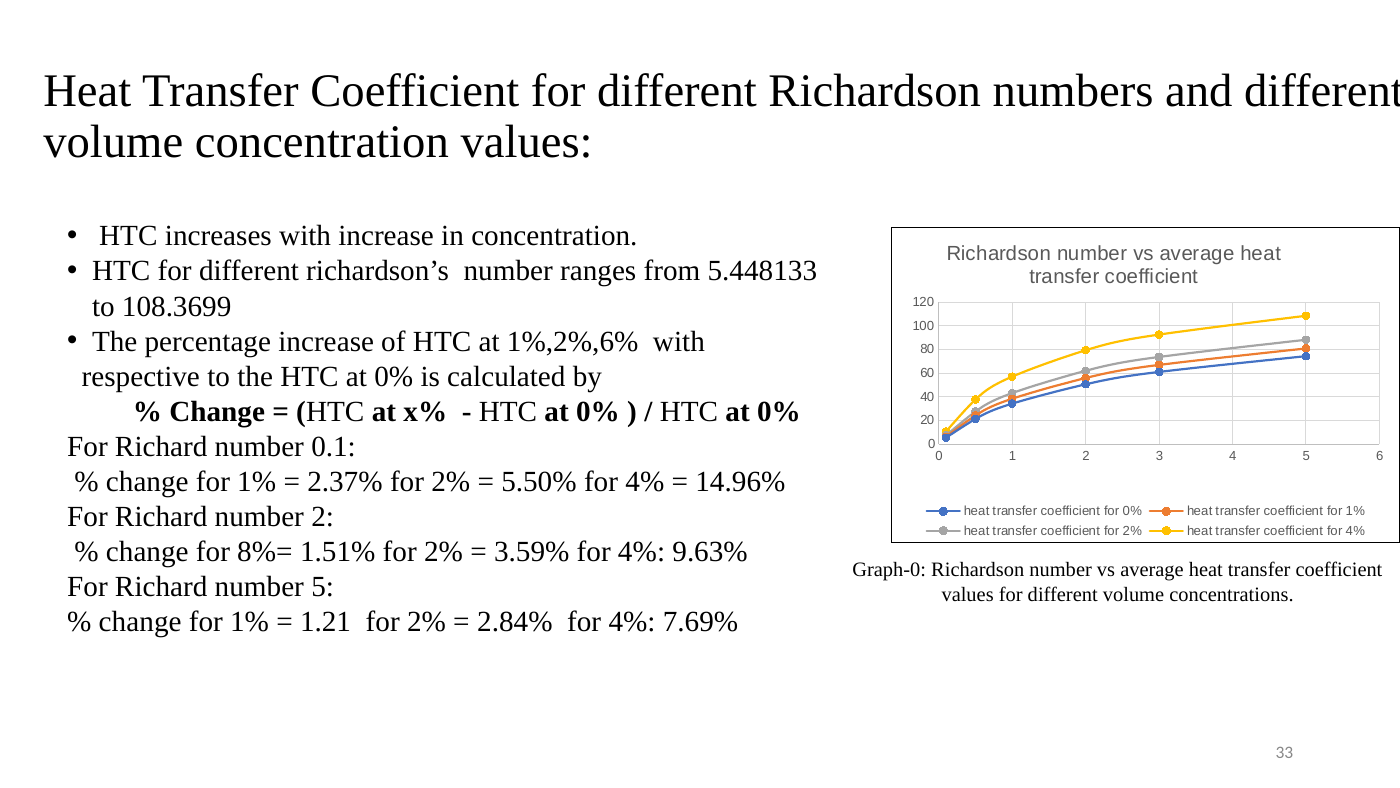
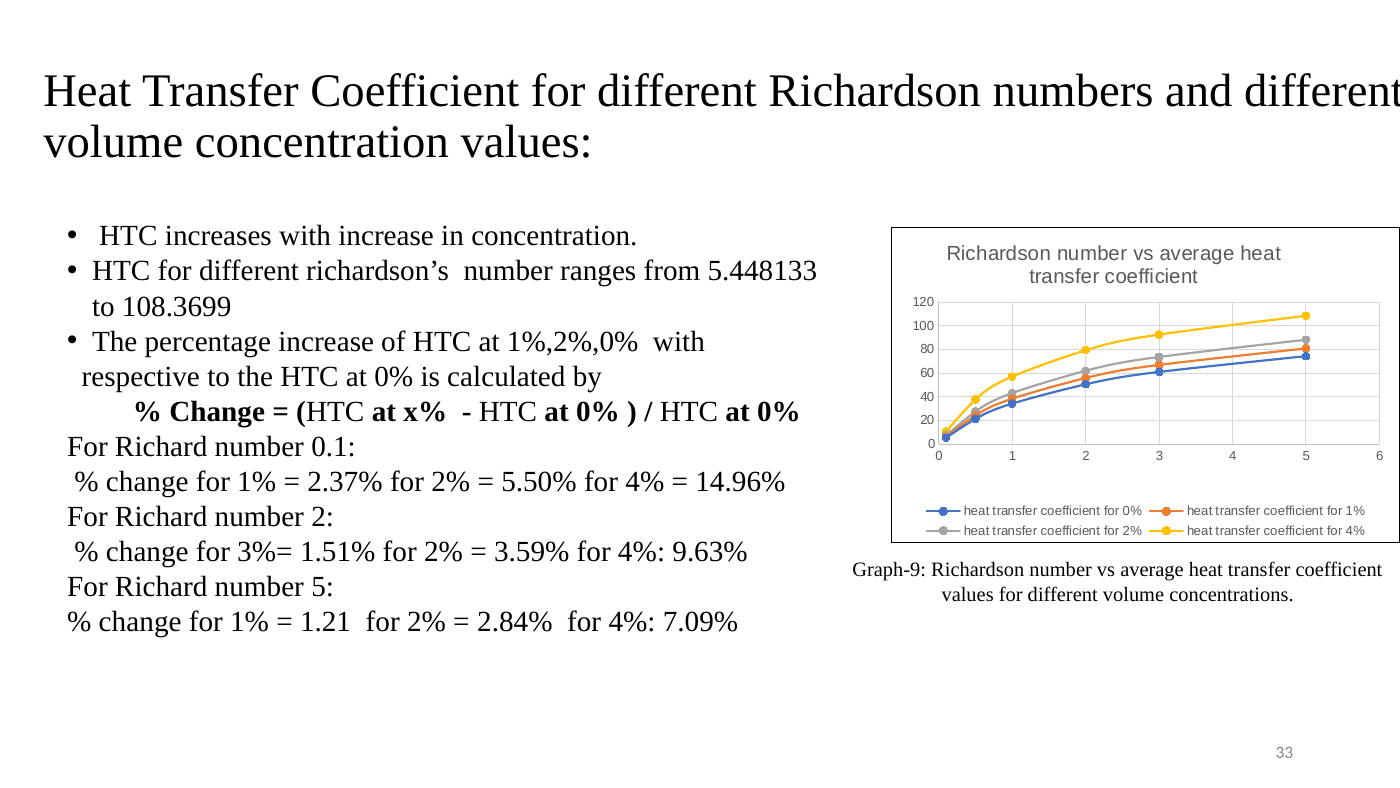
1%,2%,6%: 1%,2%,6% -> 1%,2%,0%
8%=: 8%= -> 3%=
Graph-0: Graph-0 -> Graph-9
7.69%: 7.69% -> 7.09%
